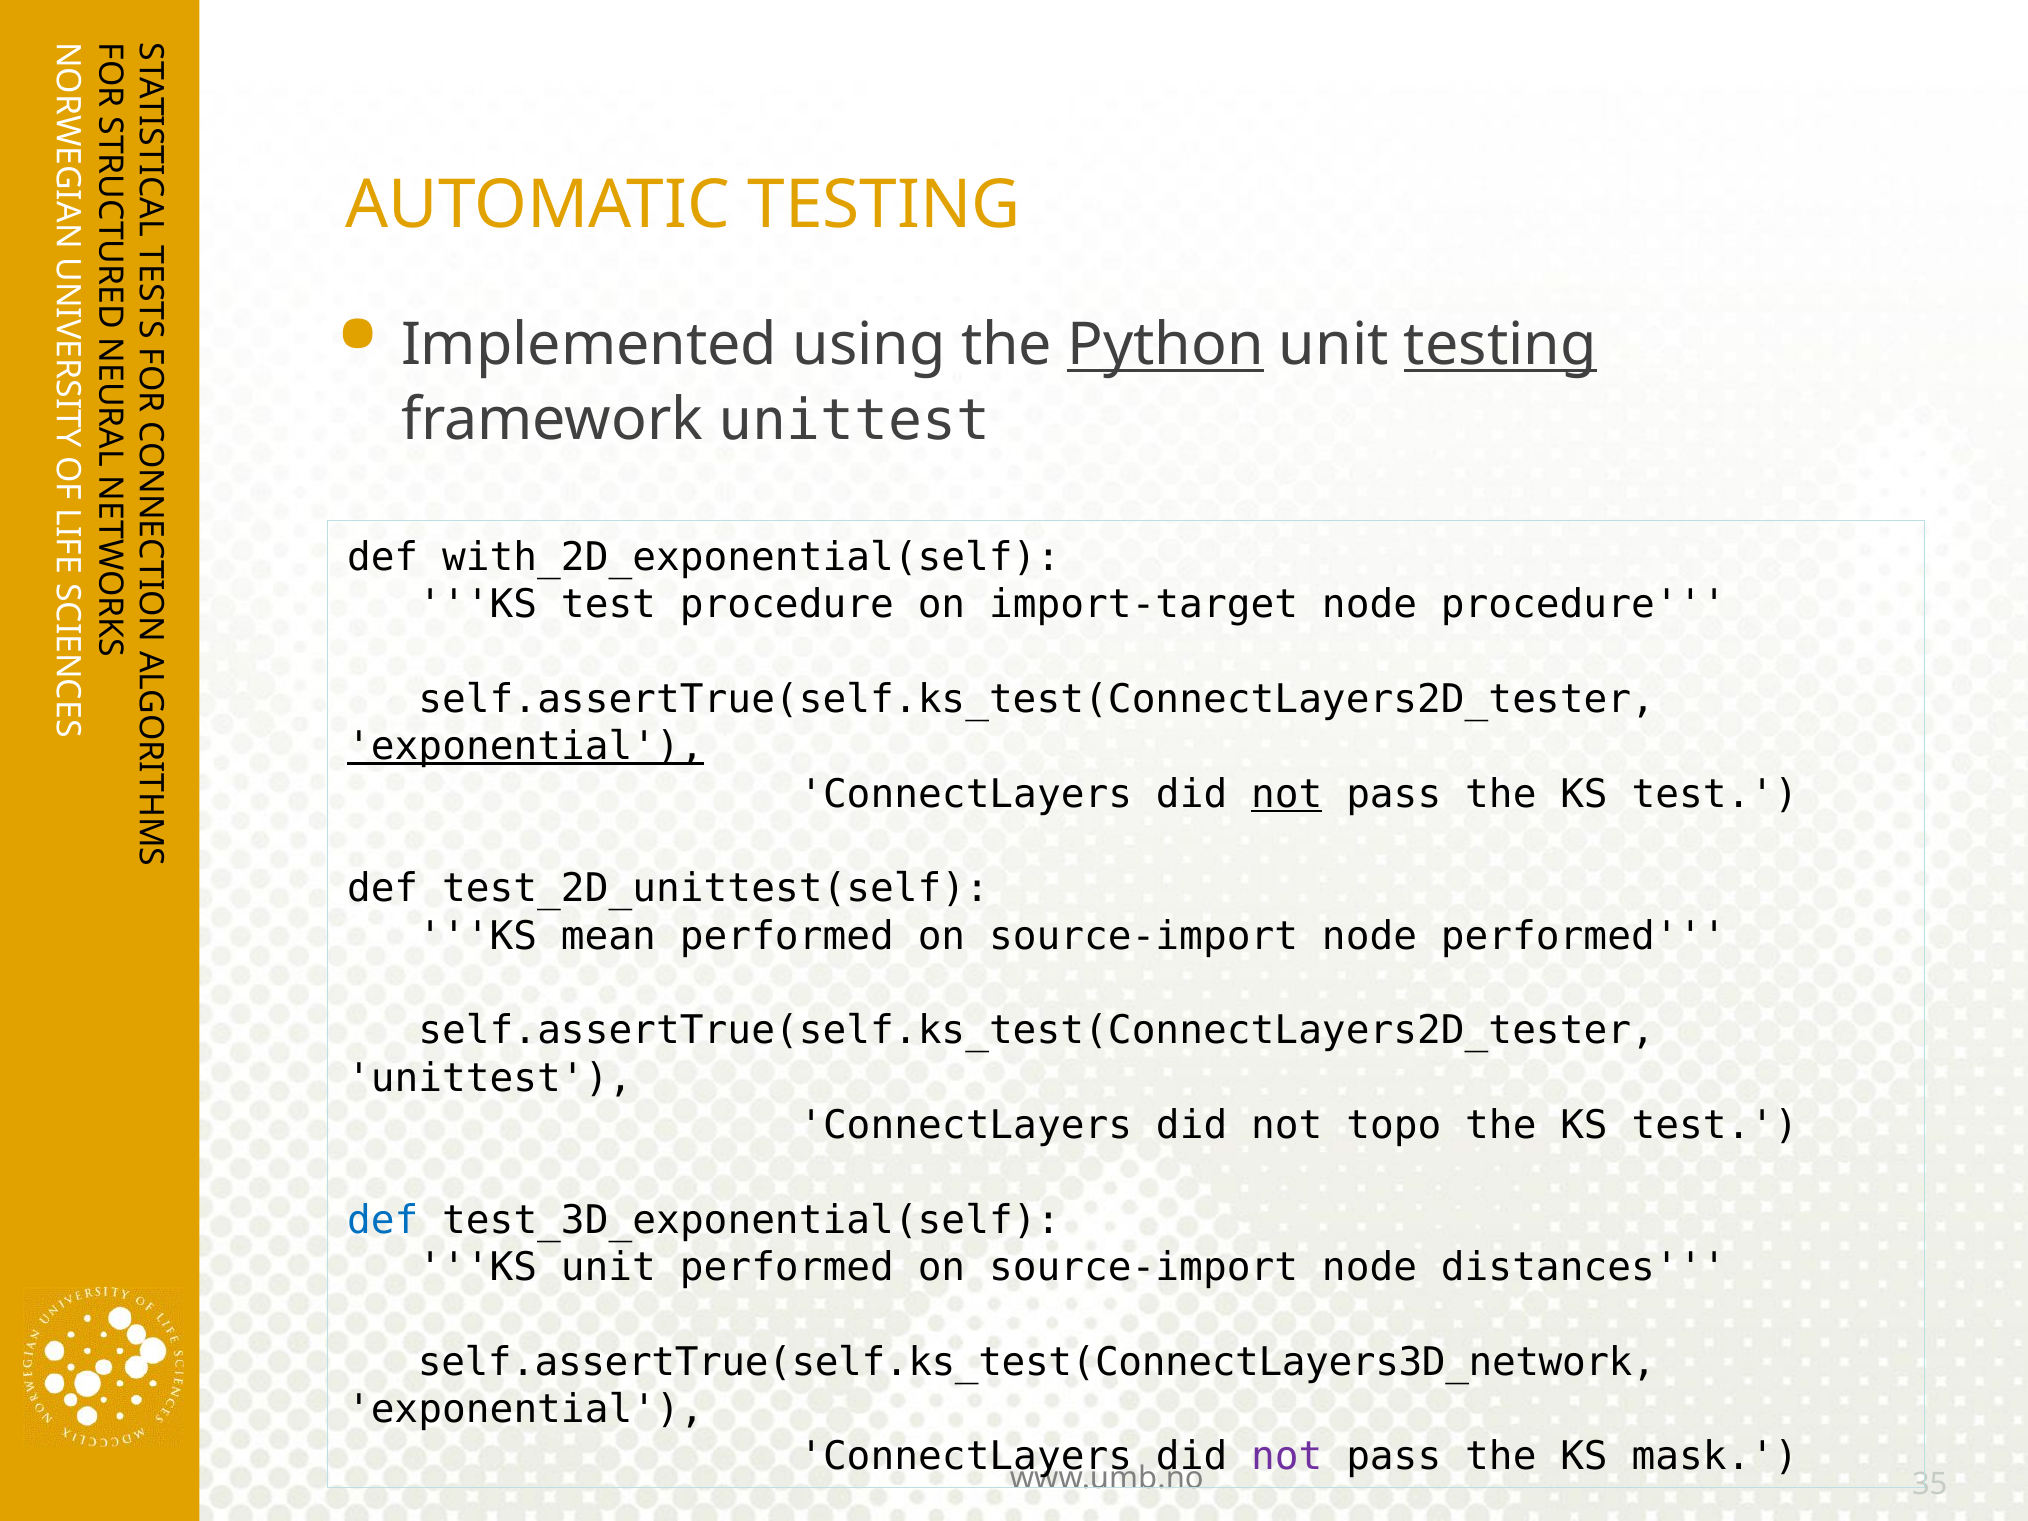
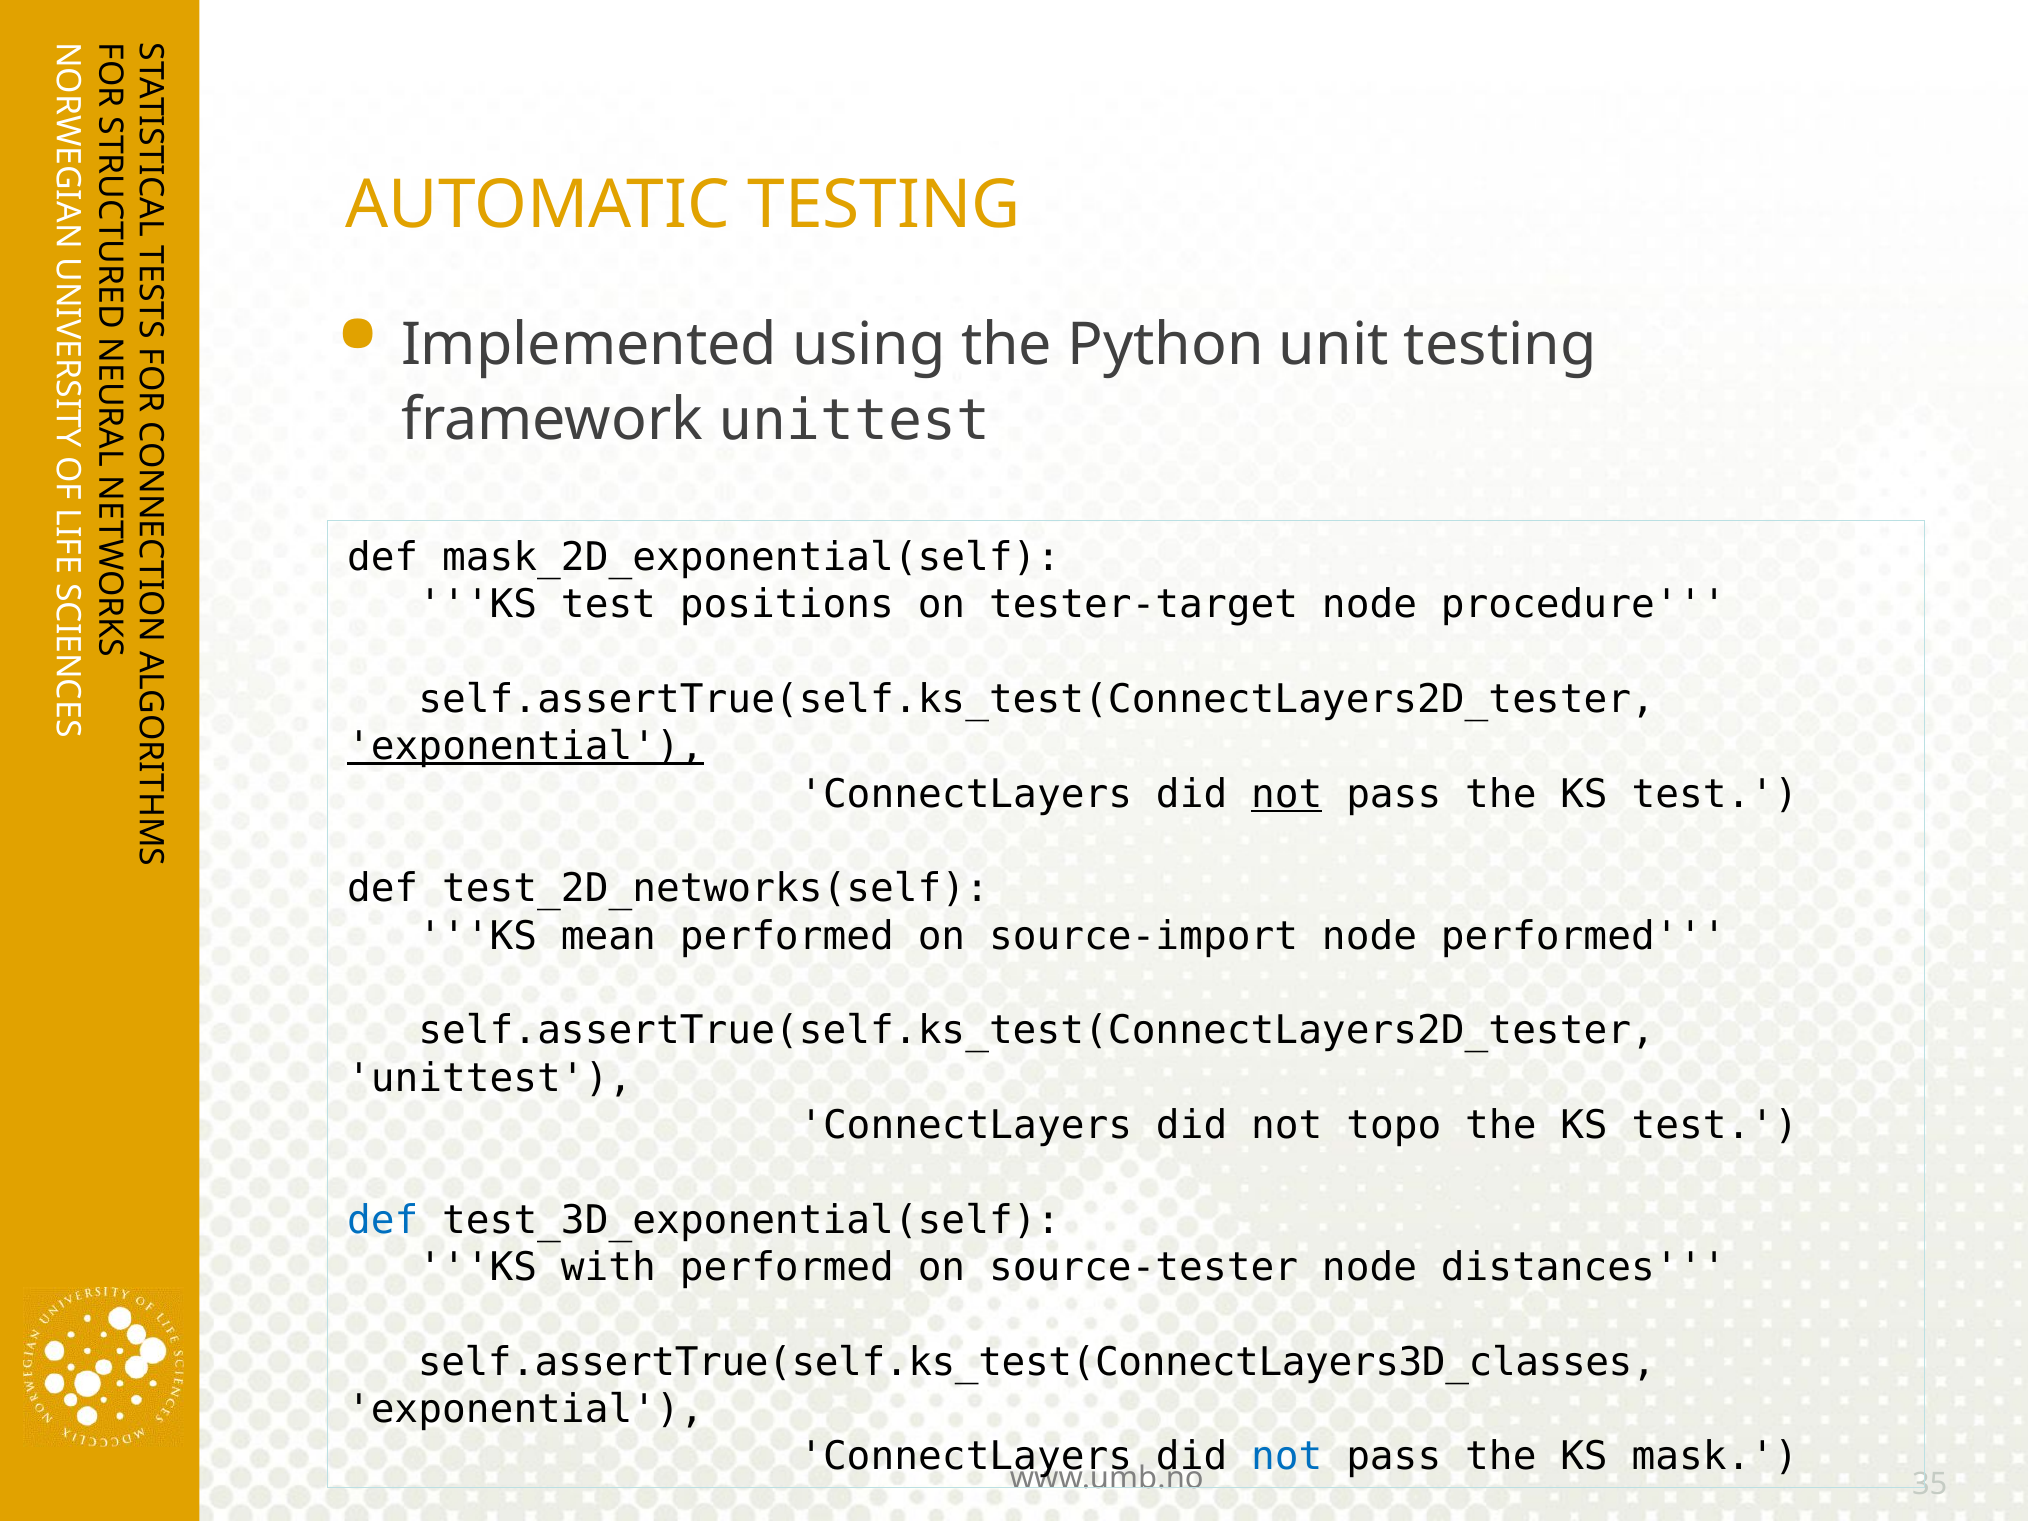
Python underline: present -> none
testing at (1500, 345) underline: present -> none
with_2D_exponential(self: with_2D_exponential(self -> mask_2D_exponential(self
test procedure: procedure -> positions
import-target: import-target -> tester-target
test_2D_unittest(self: test_2D_unittest(self -> test_2D_networks(self
KS unit: unit -> with
source-import at (1144, 1267): source-import -> source-tester
self.assertTrue(self.ks_test(ConnectLayers3D_network: self.assertTrue(self.ks_test(ConnectLayers3D_network -> self.assertTrue(self.ks_test(ConnectLayers3D_classes
not at (1287, 1457) colour: purple -> blue
